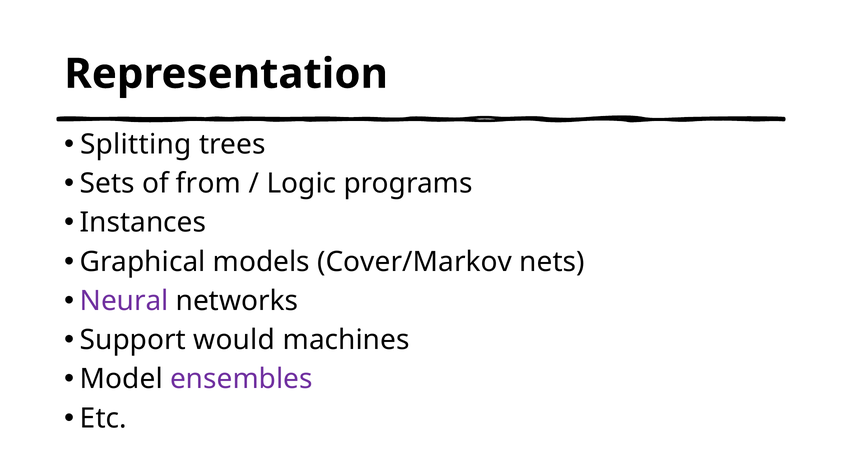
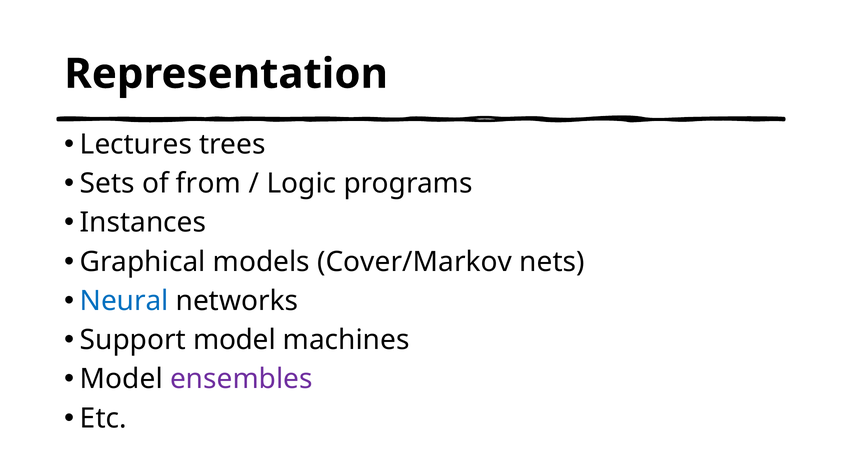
Splitting: Splitting -> Lectures
Neural colour: purple -> blue
Support would: would -> model
